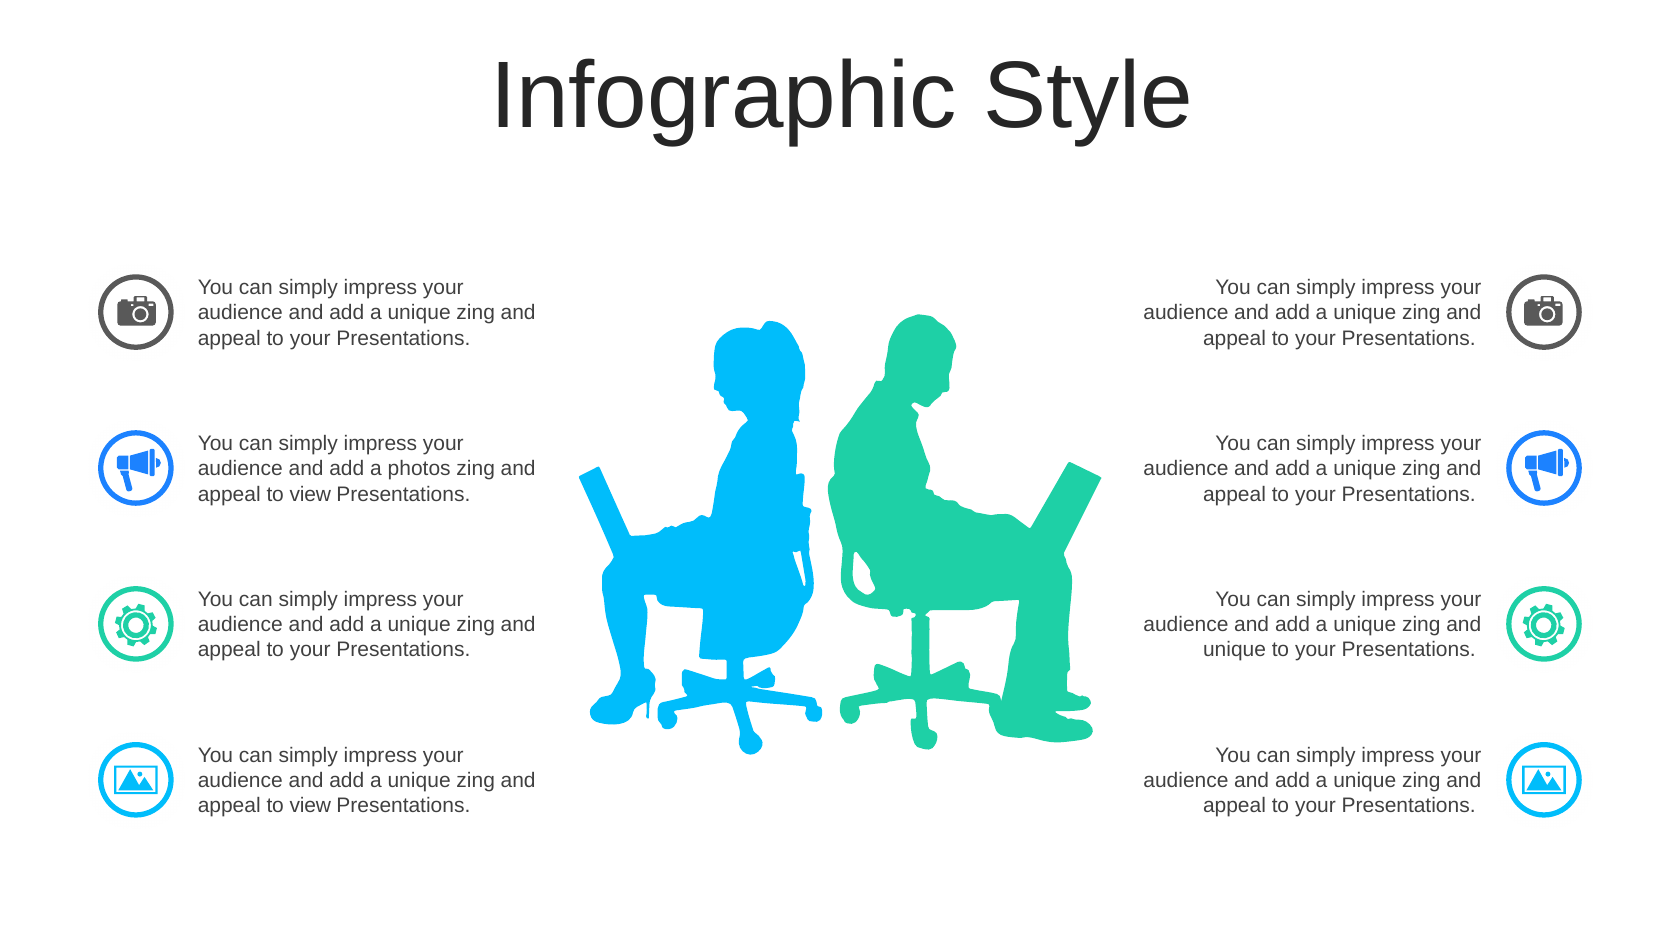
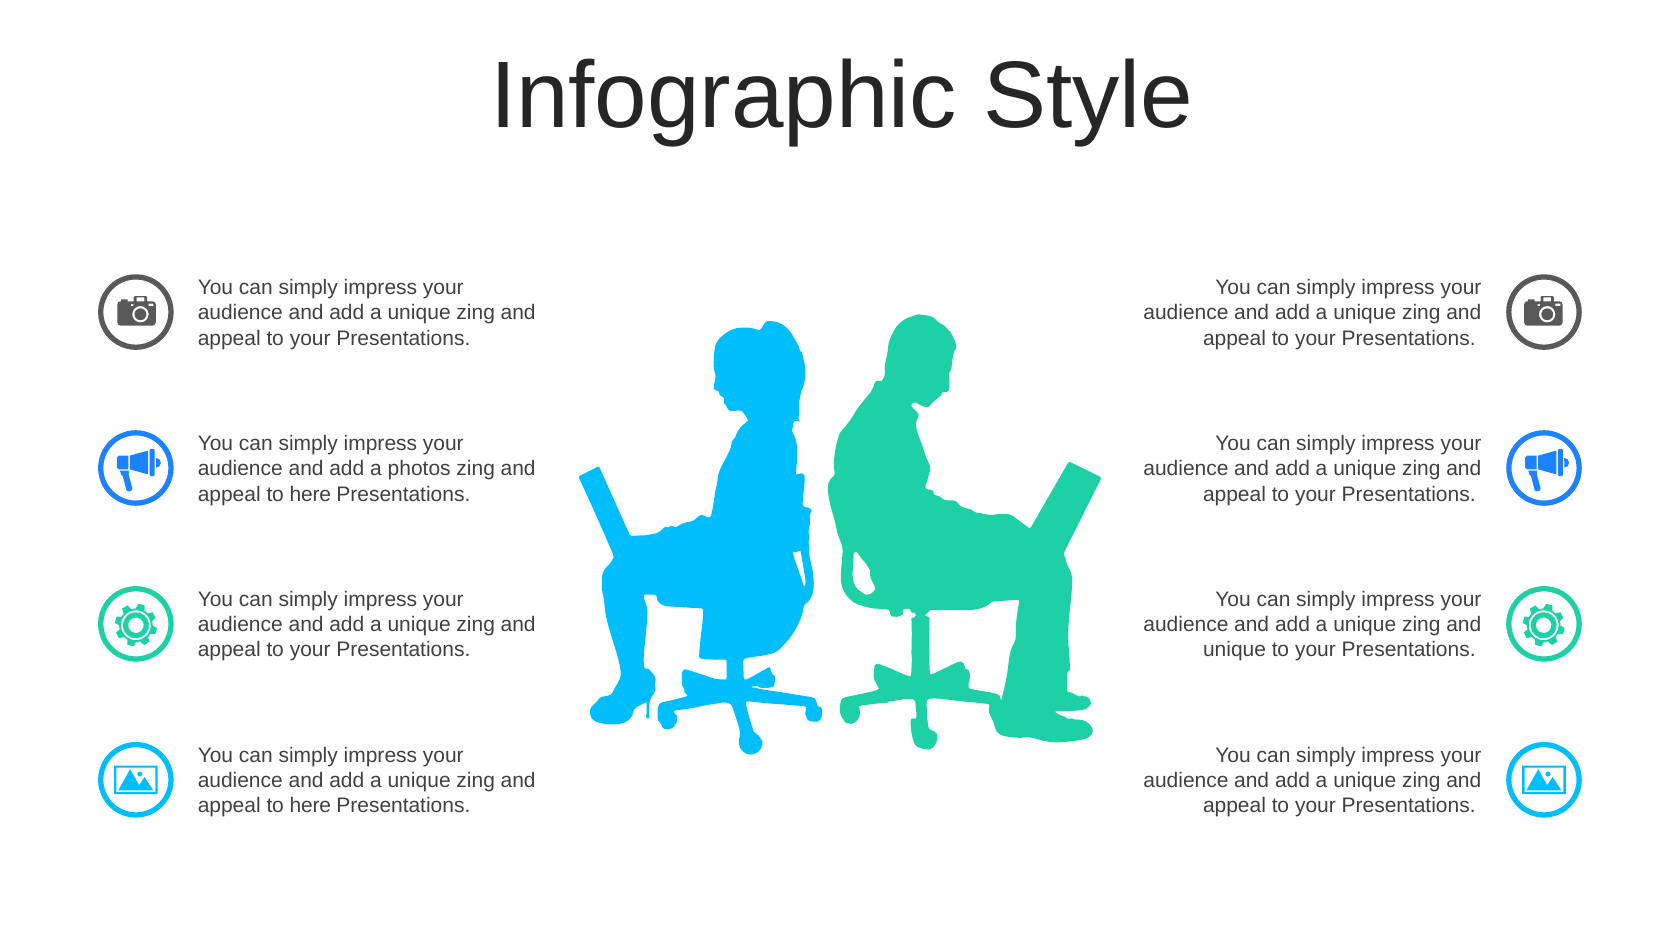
view at (310, 494): view -> here
view at (310, 806): view -> here
